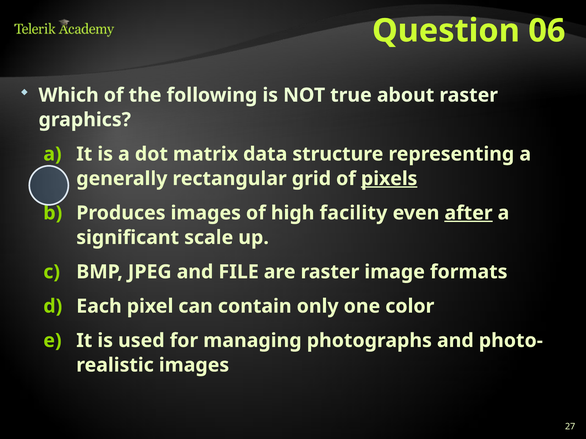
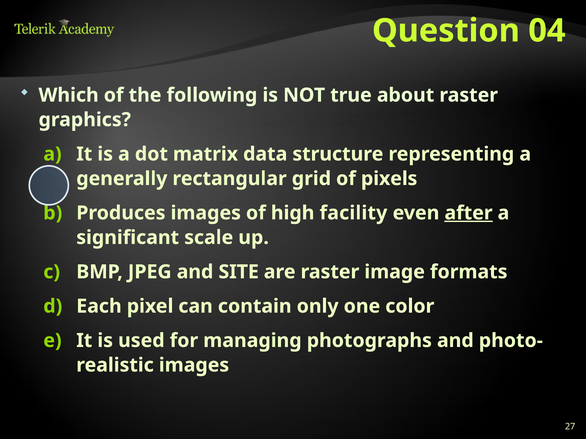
06: 06 -> 04
pixels underline: present -> none
FILE: FILE -> SITE
